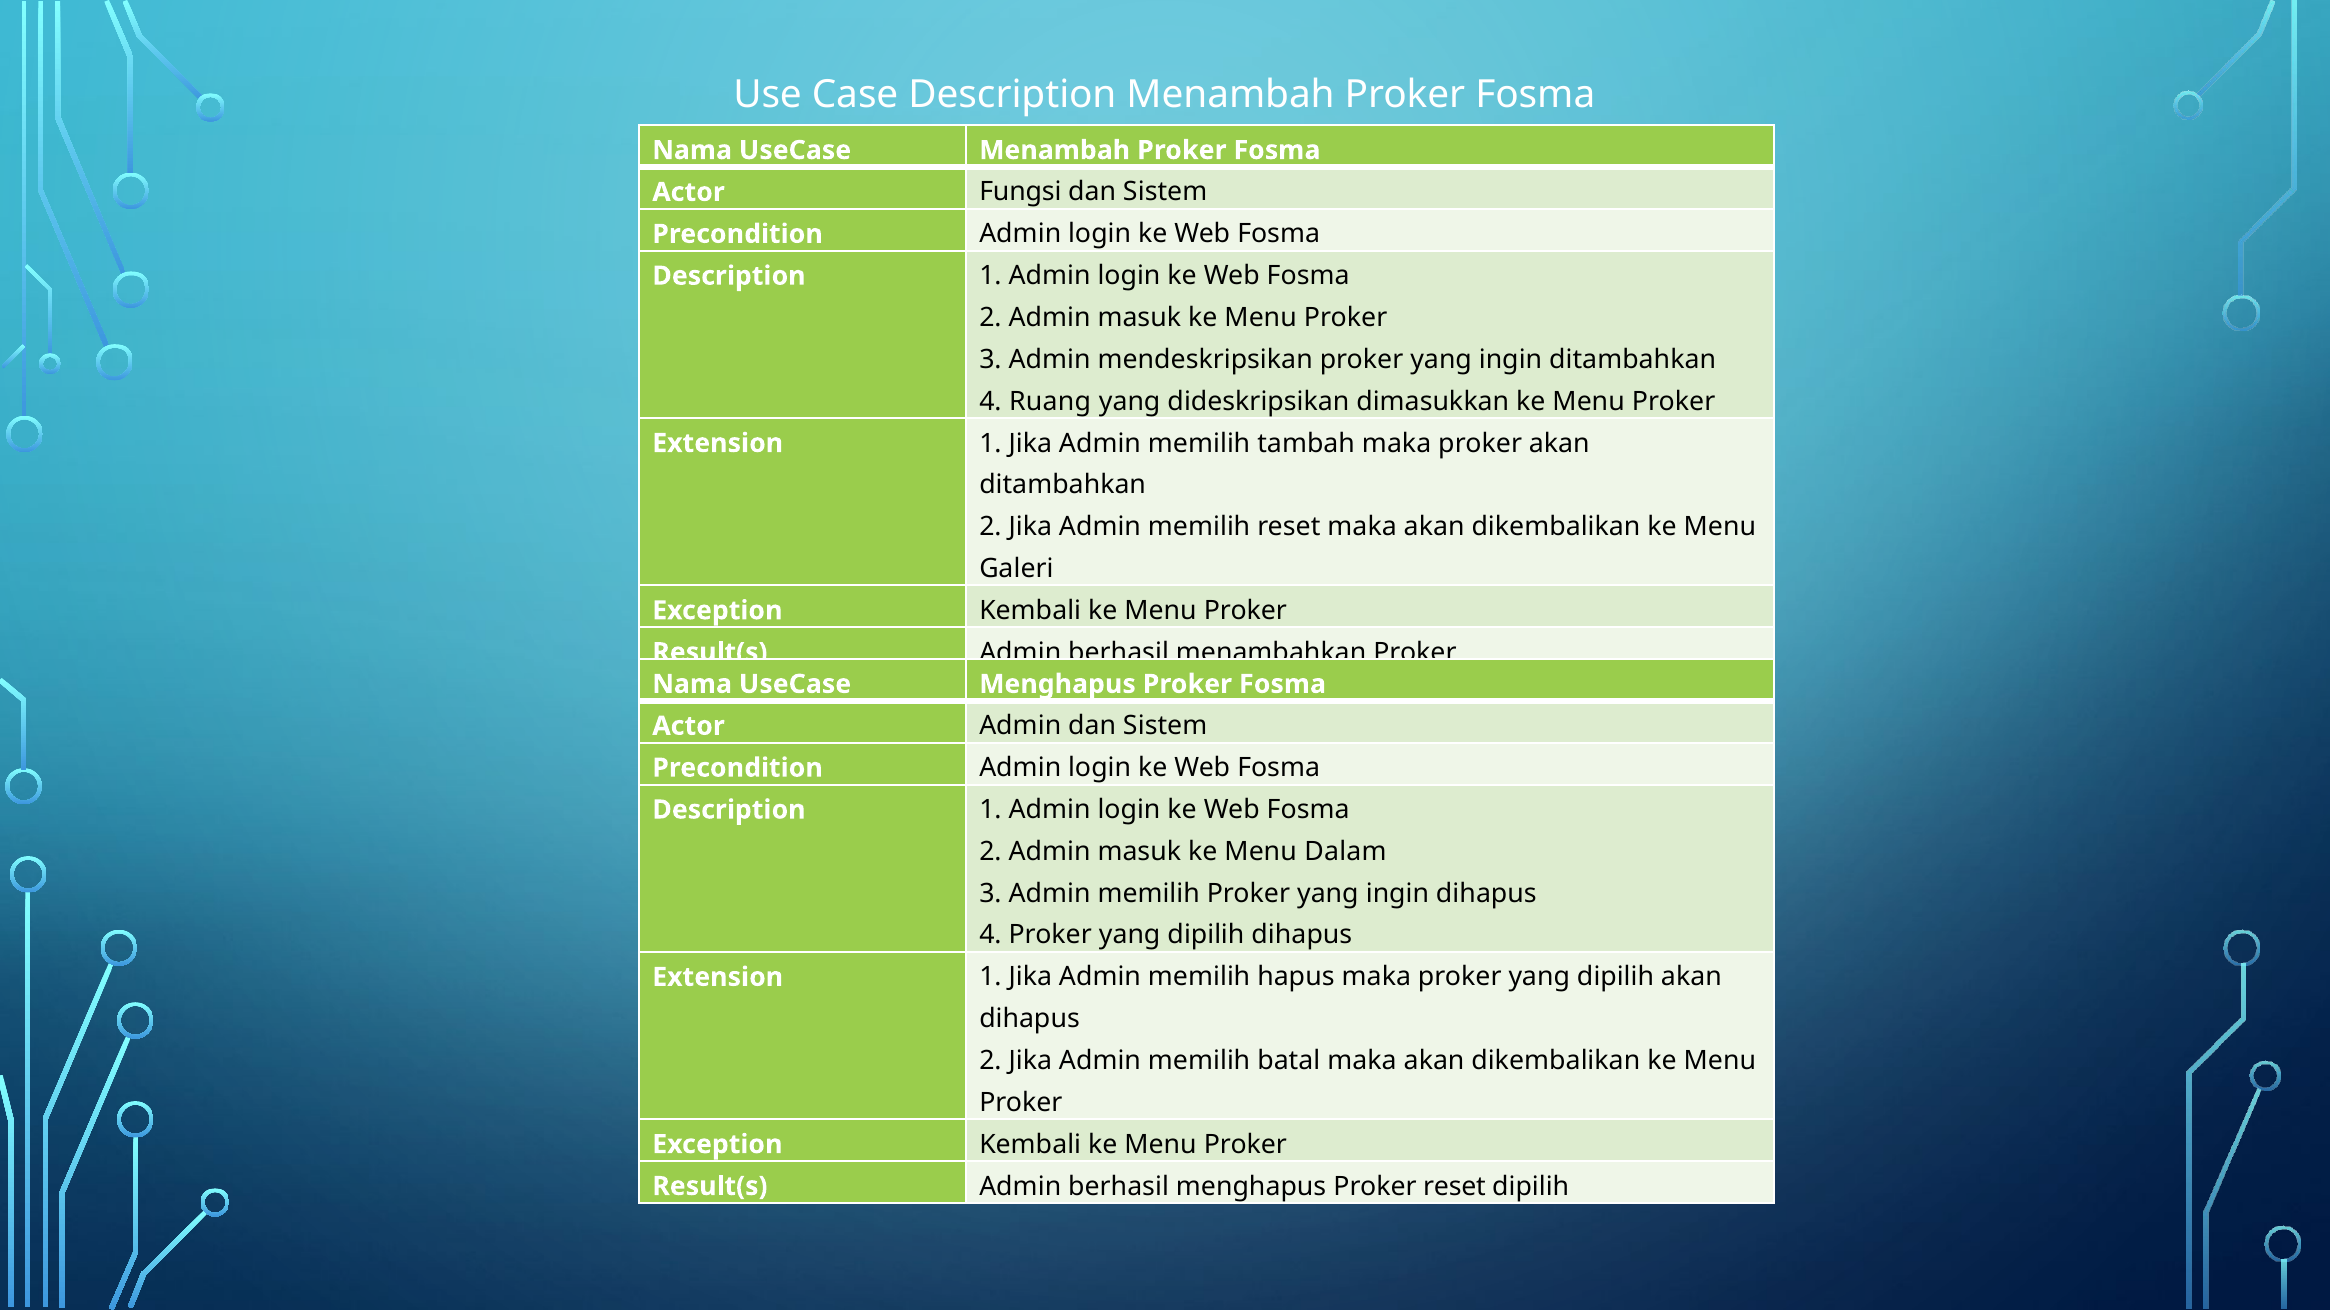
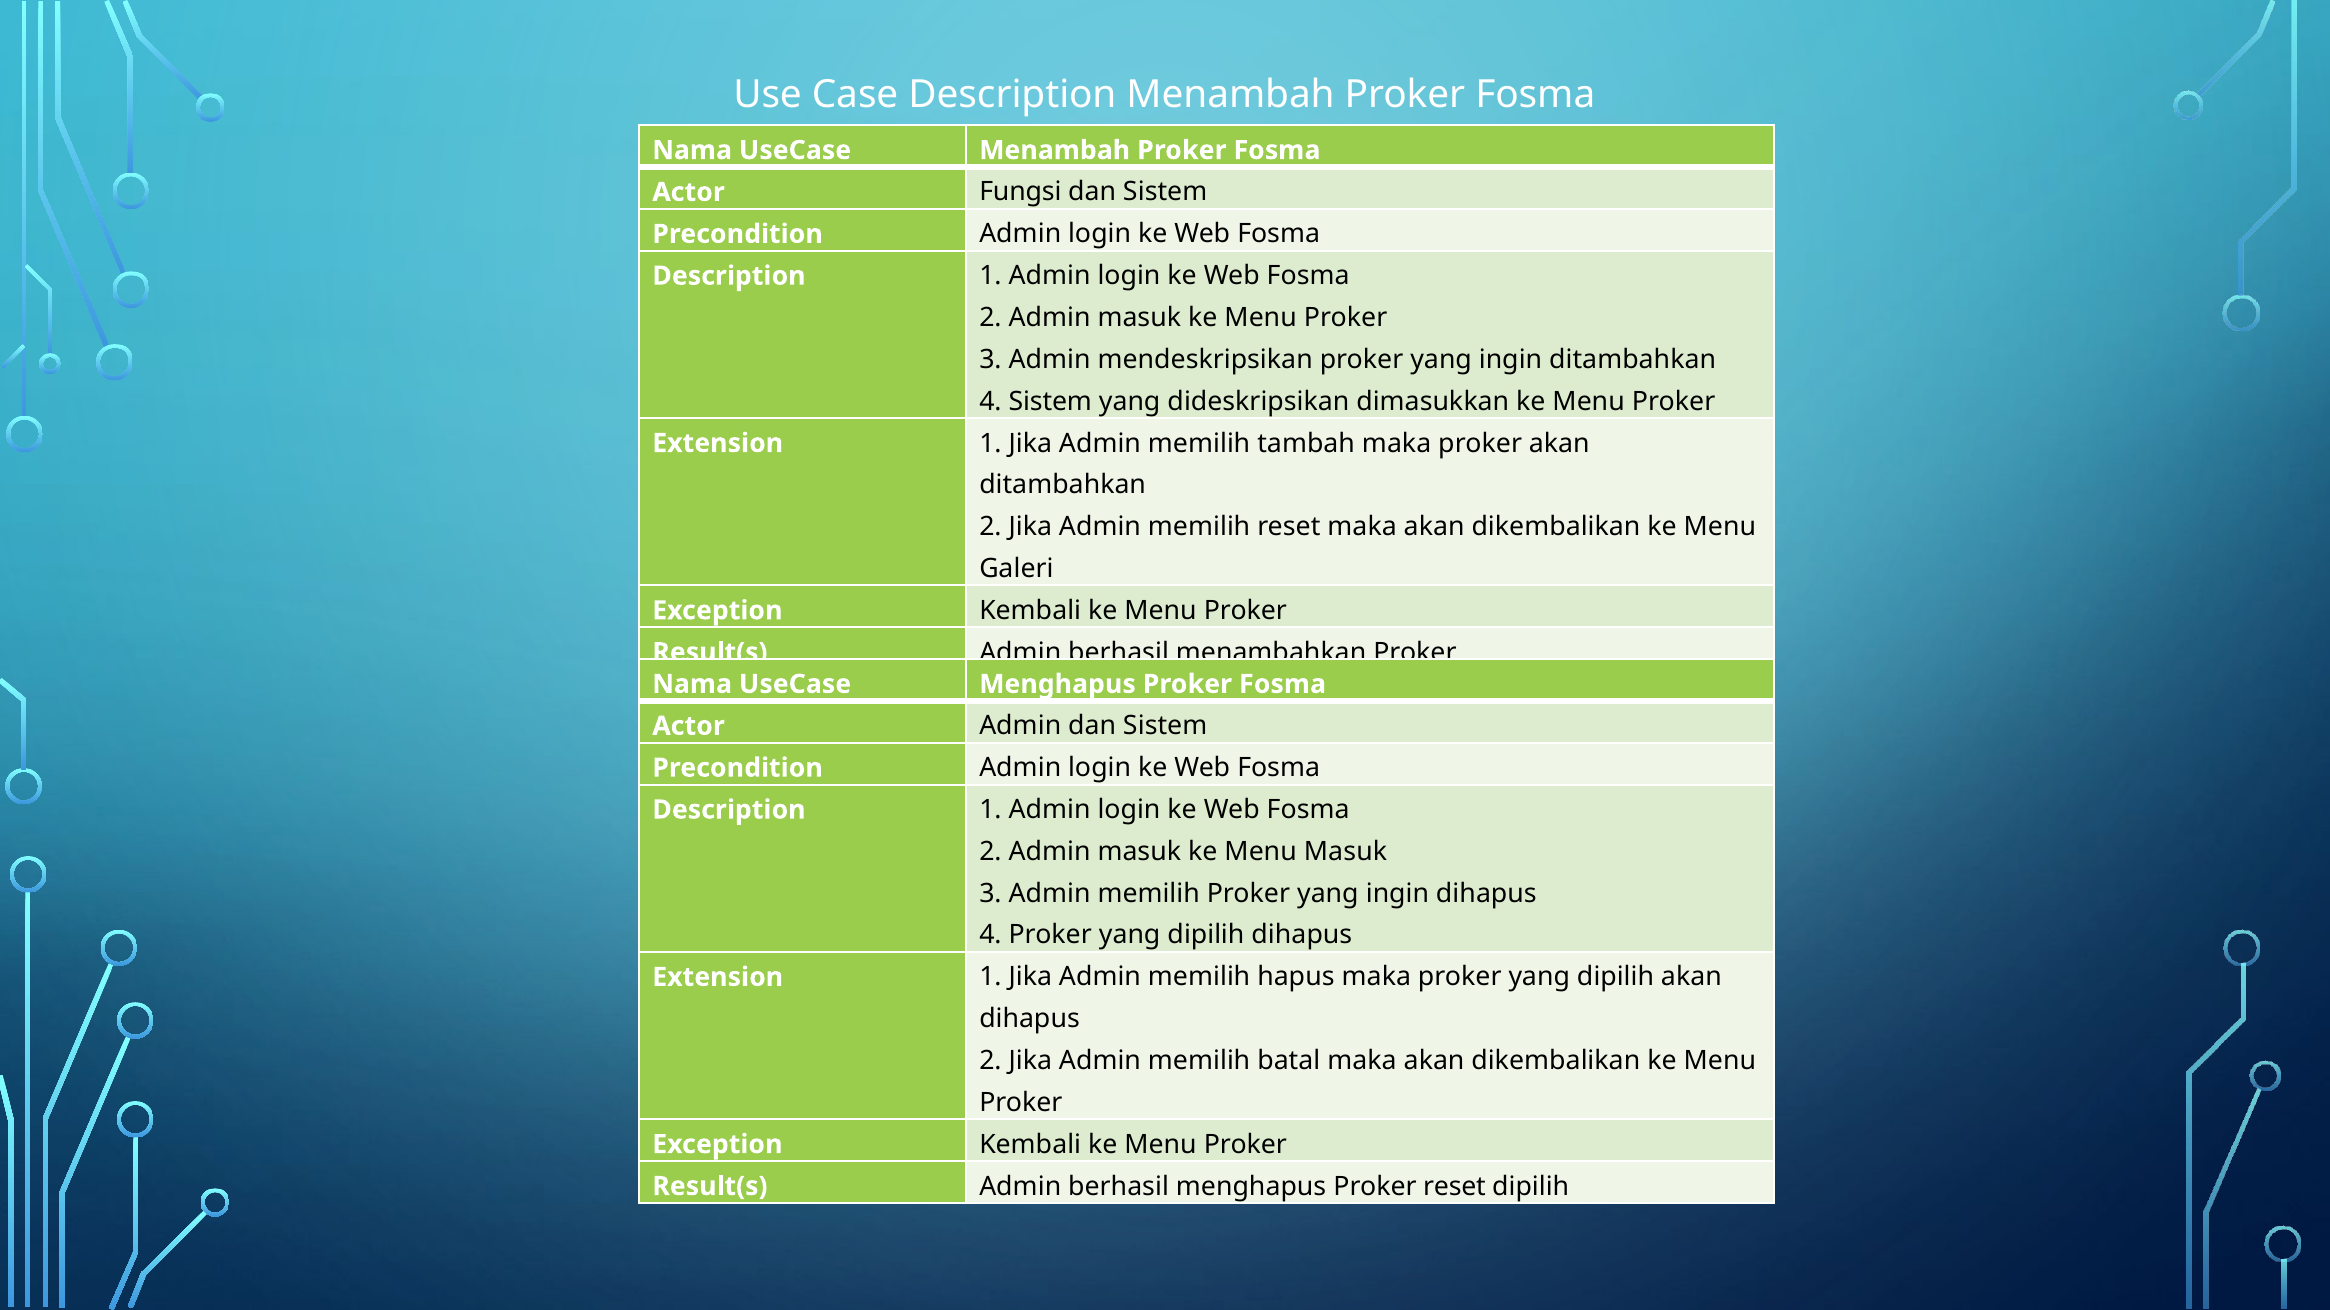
4 Ruang: Ruang -> Sistem
Menu Dalam: Dalam -> Masuk
